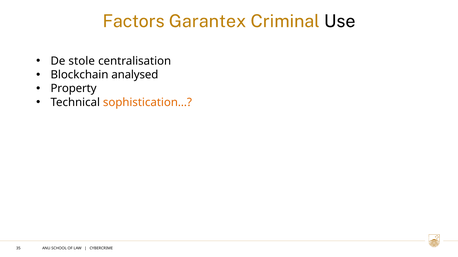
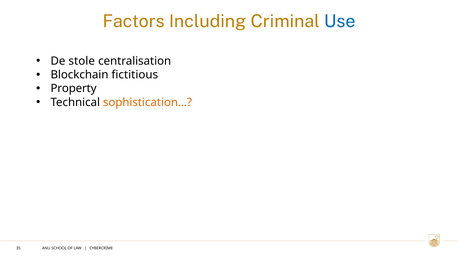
Garantex: Garantex -> Including
Use colour: black -> blue
analysed: analysed -> fictitious
